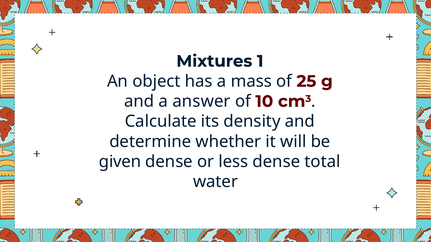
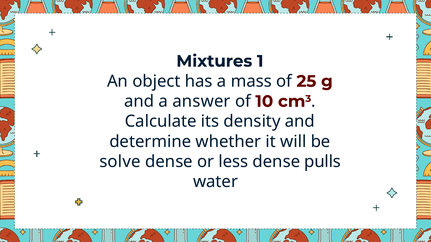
given: given -> solve
total: total -> pulls
